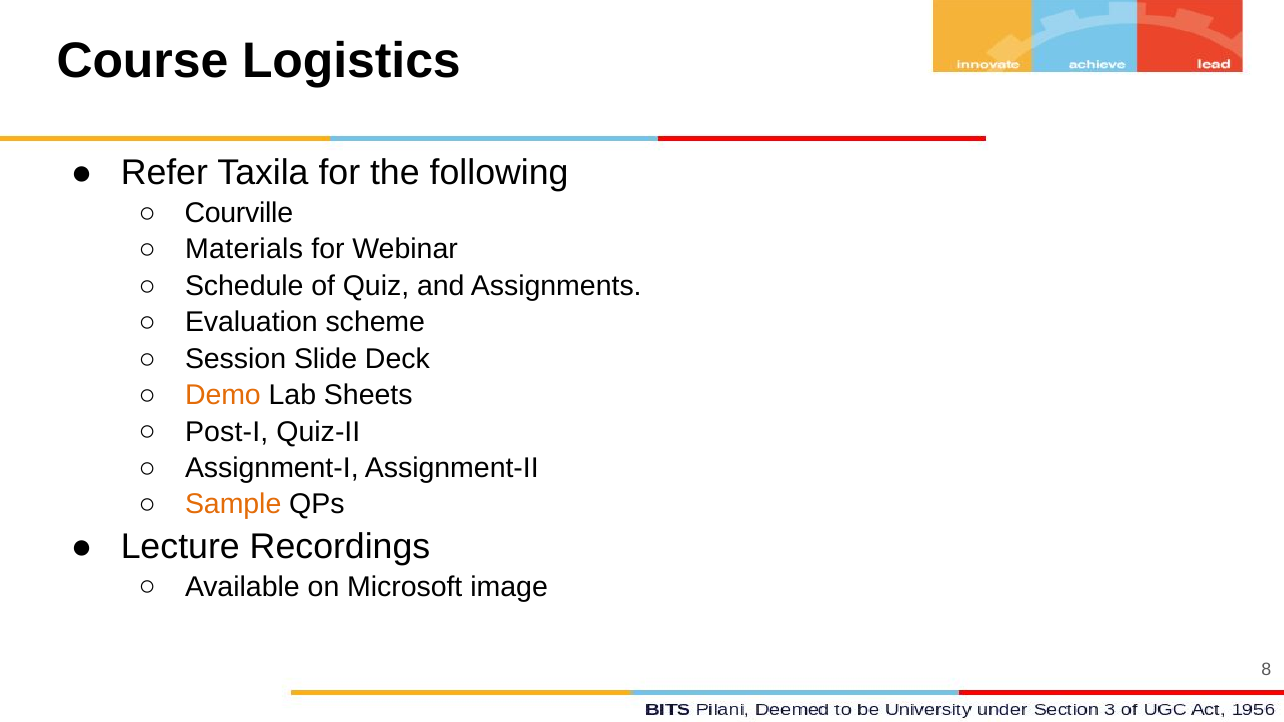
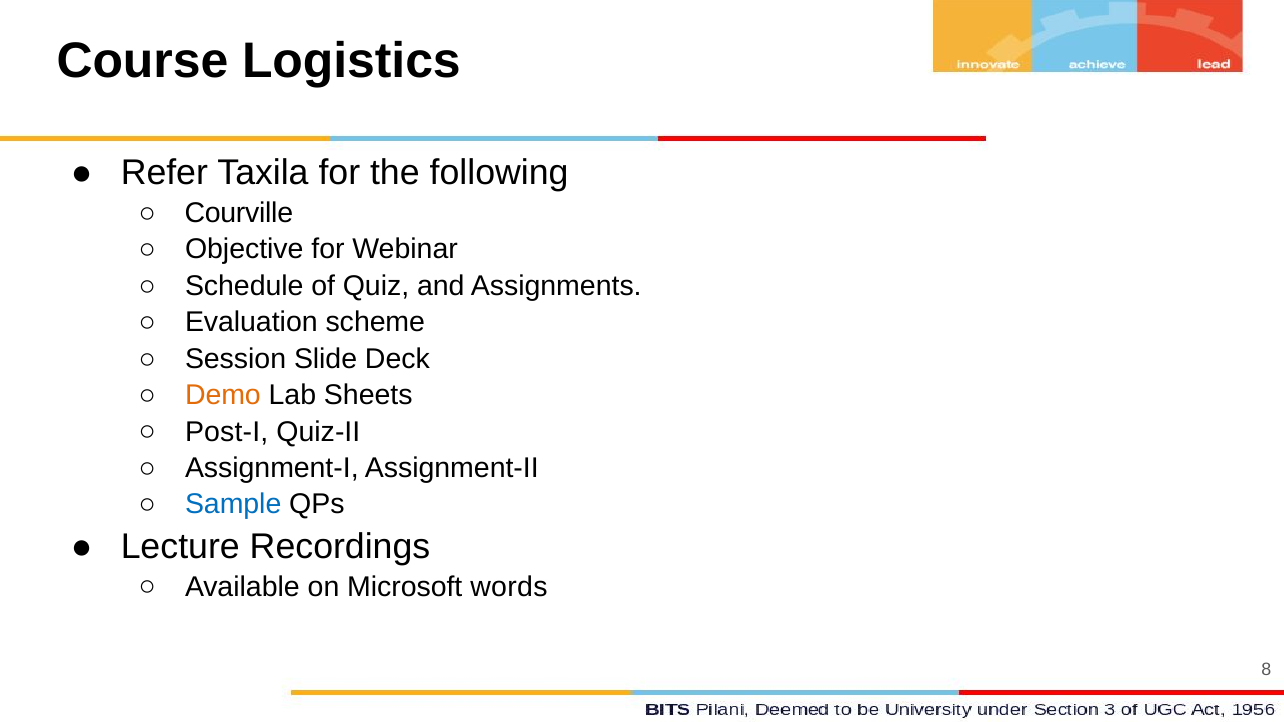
Materials: Materials -> Objective
Sample colour: orange -> blue
image: image -> words
